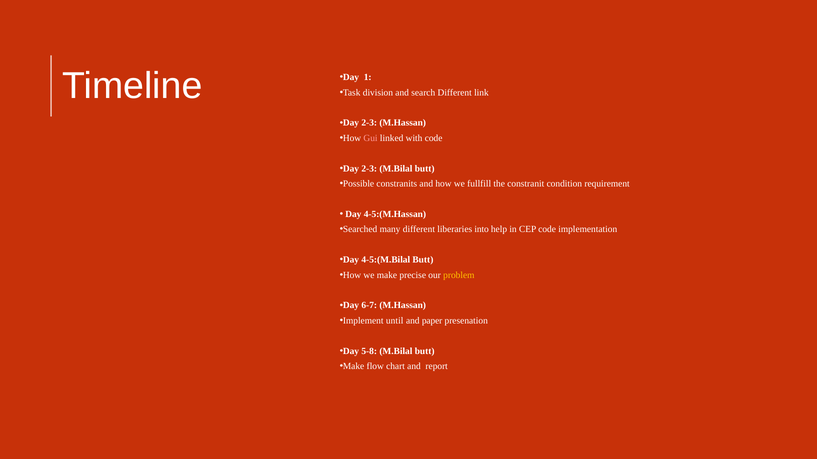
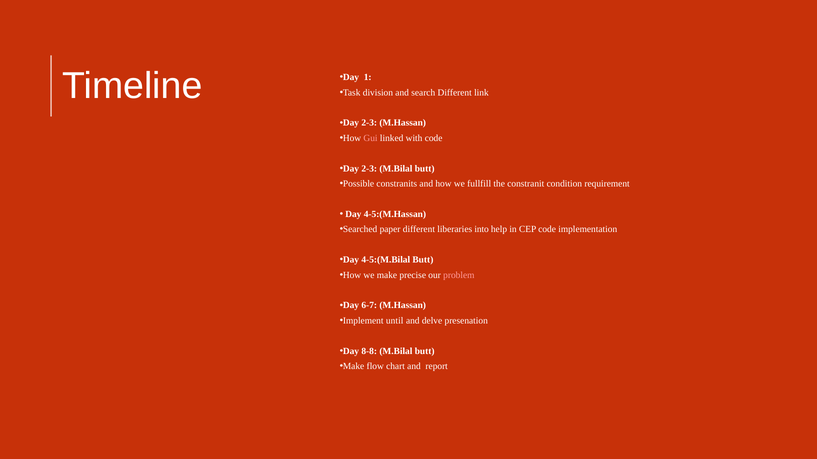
many: many -> paper
problem colour: yellow -> pink
paper: paper -> delve
5-8: 5-8 -> 8-8
